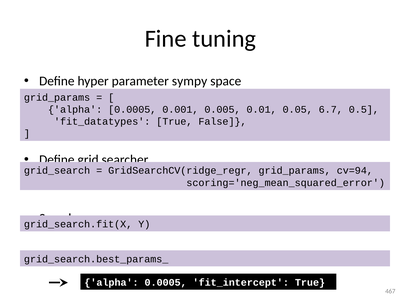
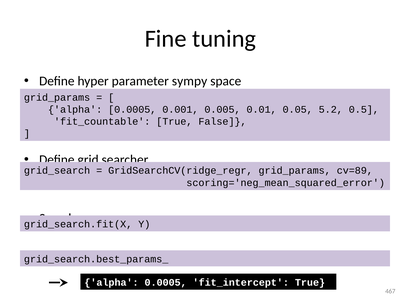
6.7: 6.7 -> 5.2
fit_datatypes: fit_datatypes -> fit_countable
cv=94: cv=94 -> cv=89
